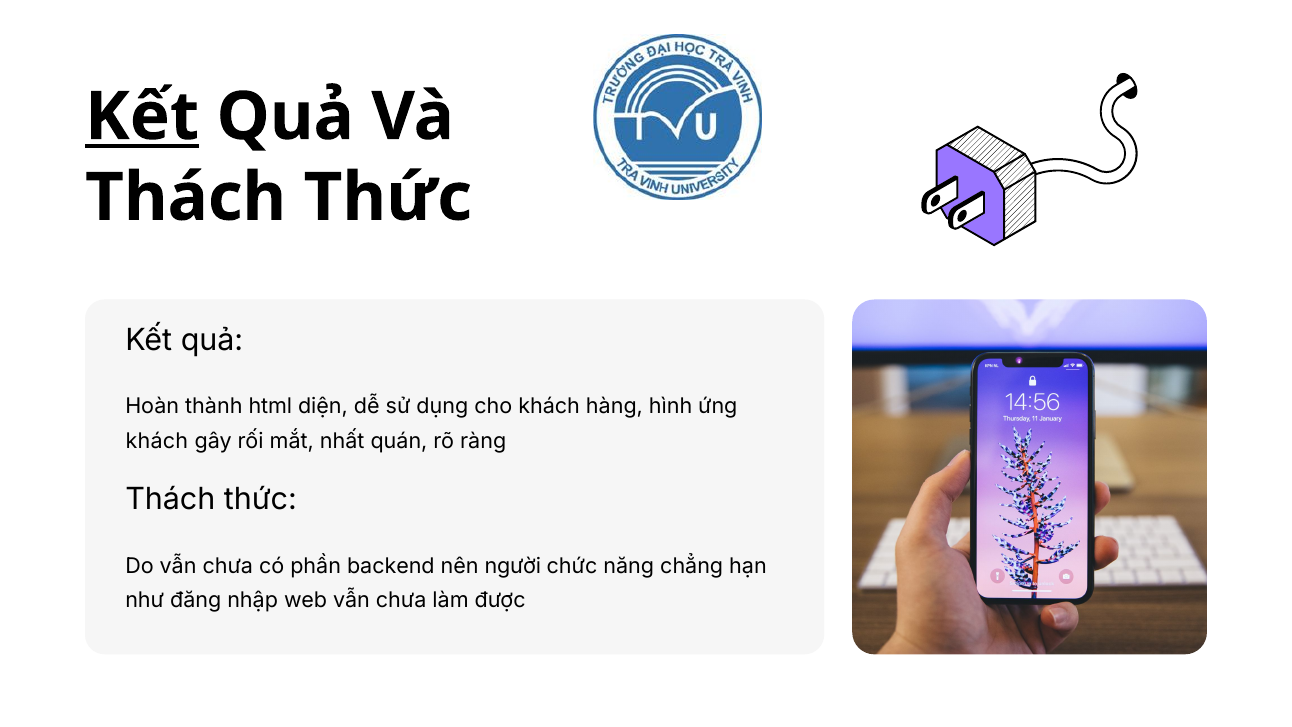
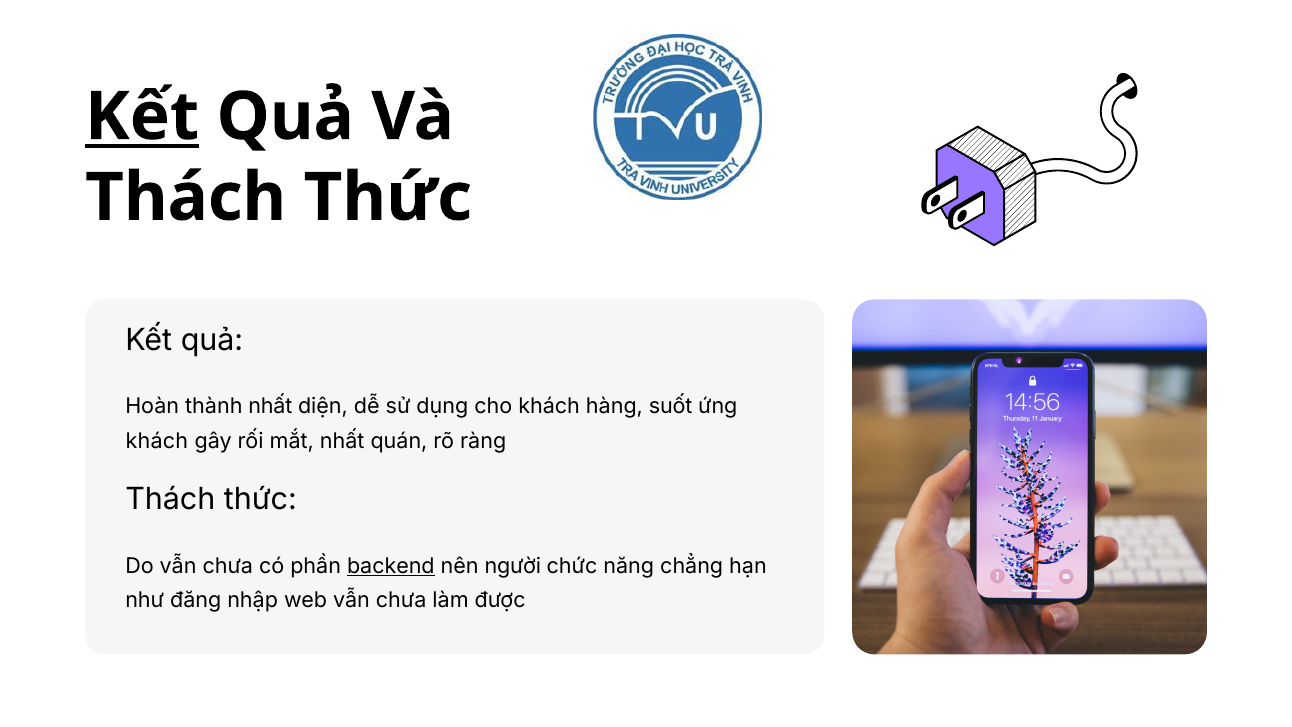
thành html: html -> nhất
hình: hình -> suốt
backend underline: none -> present
